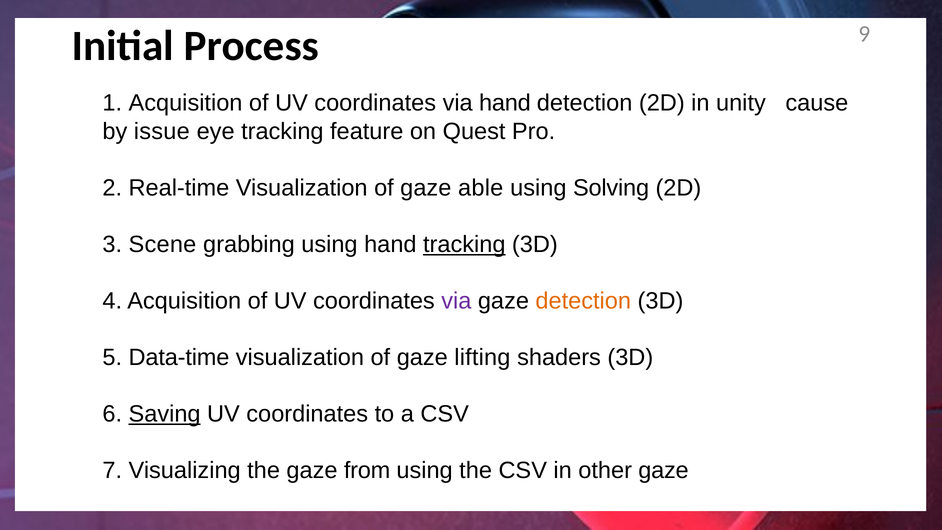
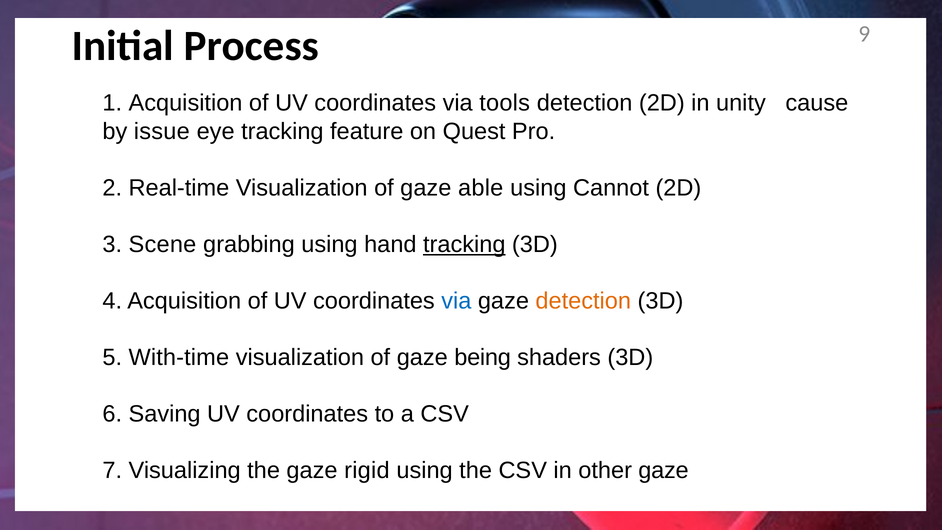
via hand: hand -> tools
Solving: Solving -> Cannot
via at (456, 301) colour: purple -> blue
Data-time: Data-time -> With-time
lifting: lifting -> being
Saving underline: present -> none
from: from -> rigid
